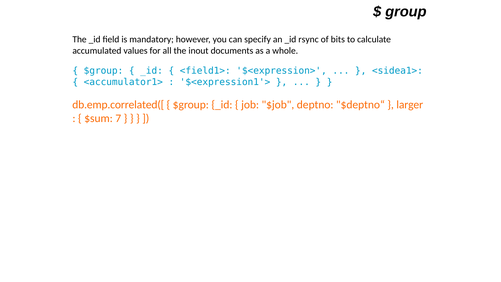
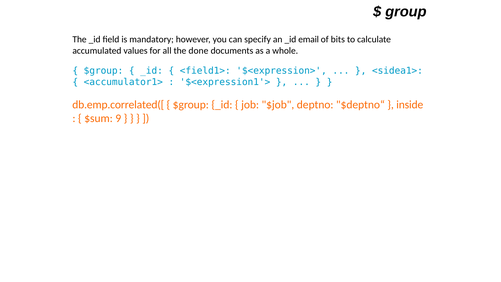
rsync: rsync -> email
inout: inout -> done
larger: larger -> inside
7: 7 -> 9
